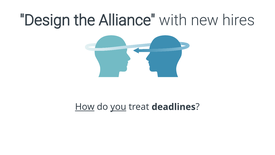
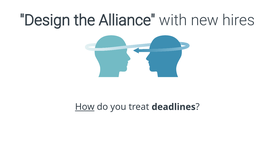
you underline: present -> none
